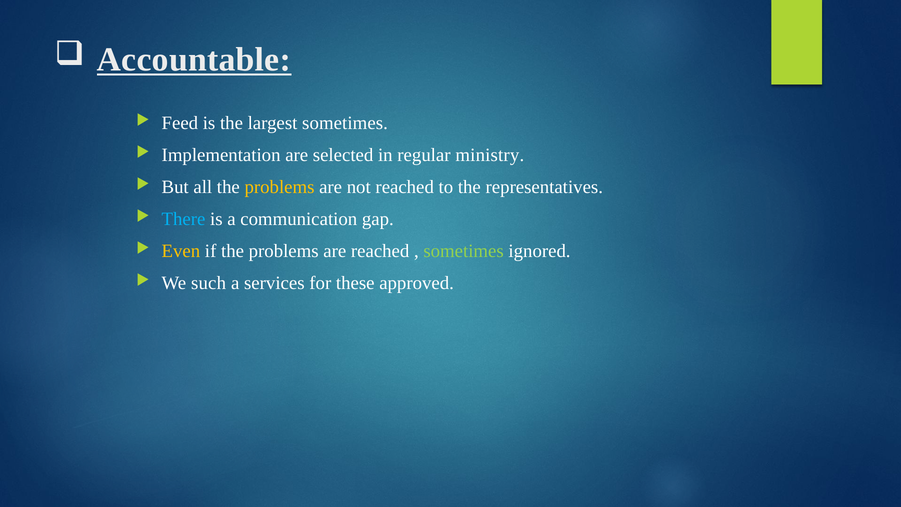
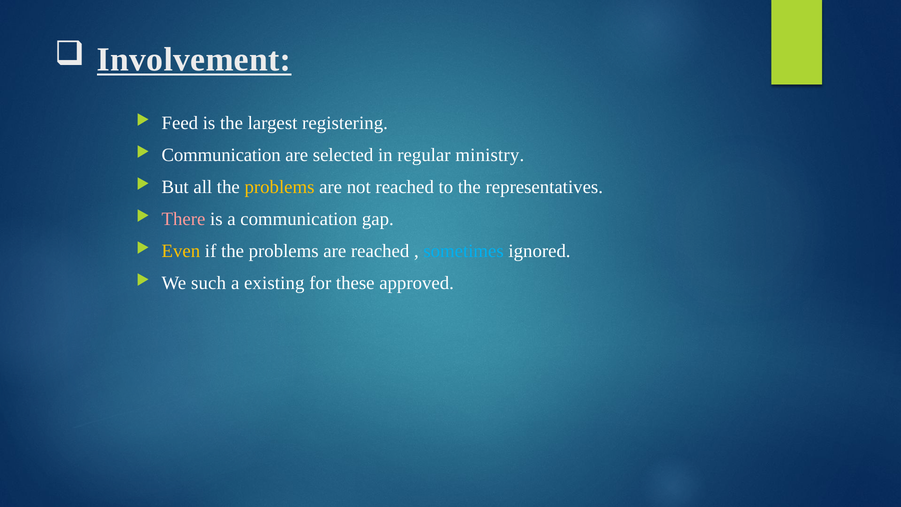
Accountable: Accountable -> Involvement
largest sometimes: sometimes -> registering
Implementation at (221, 155): Implementation -> Communication
There colour: light blue -> pink
sometimes at (464, 251) colour: light green -> light blue
services: services -> existing
